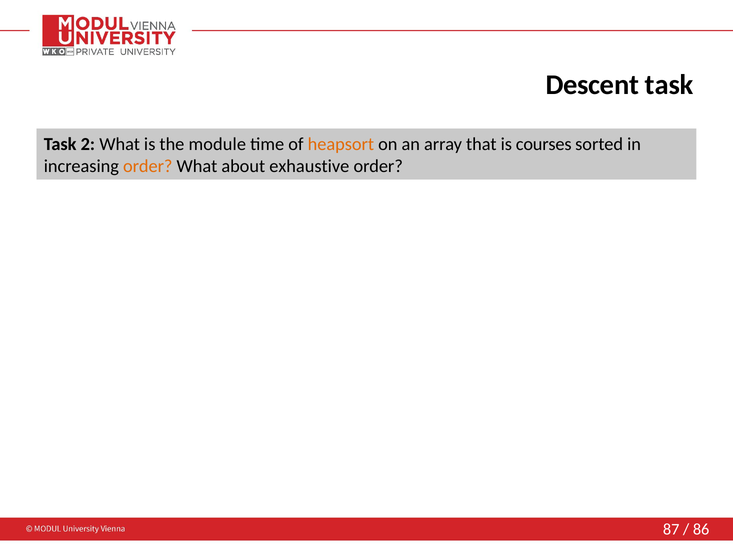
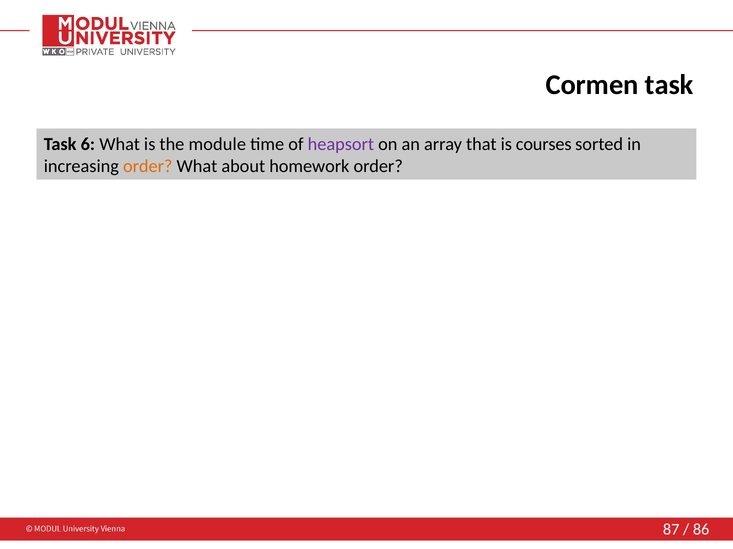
Descent: Descent -> Cormen
2: 2 -> 6
heapsort colour: orange -> purple
exhaustive: exhaustive -> homework
